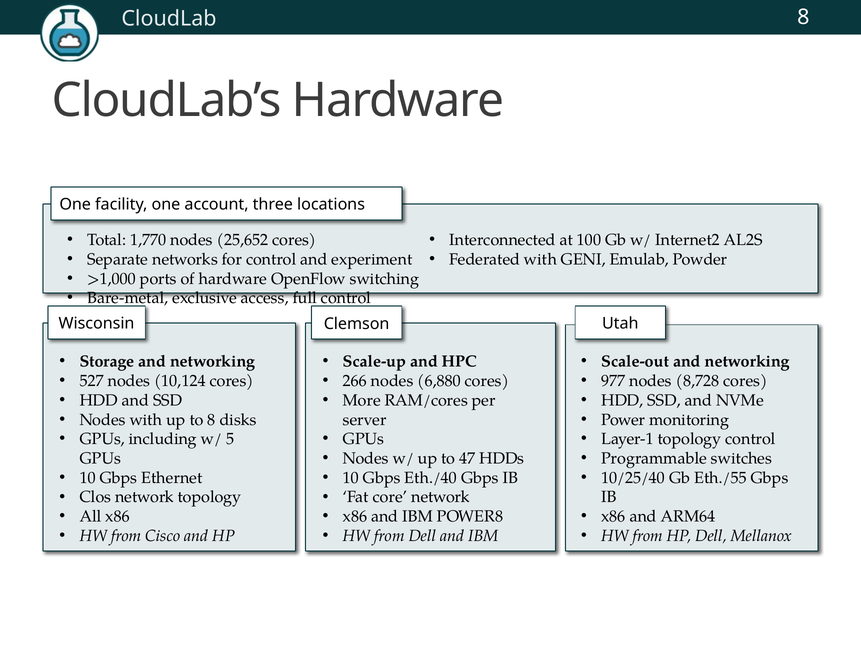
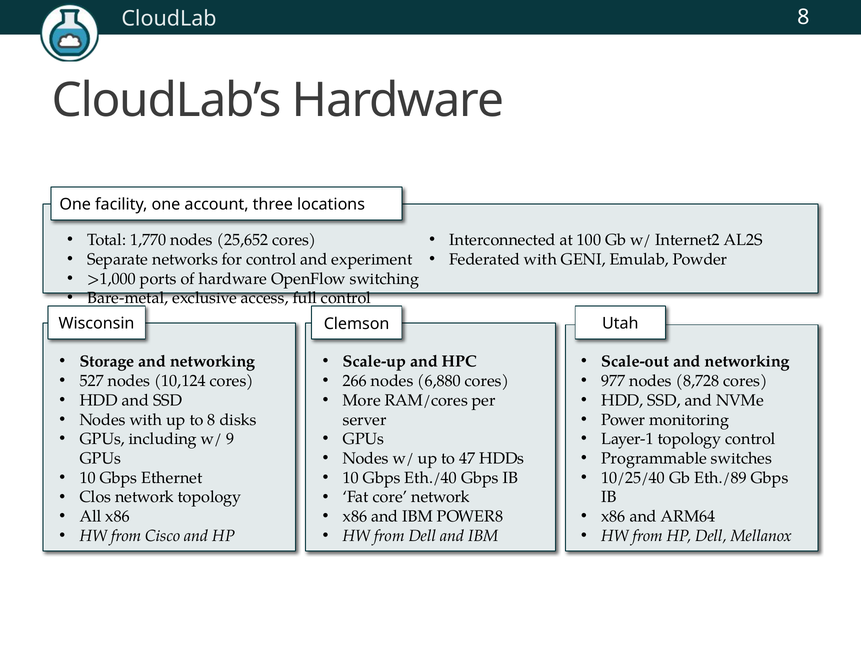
5: 5 -> 9
Eth./55: Eth./55 -> Eth./89
